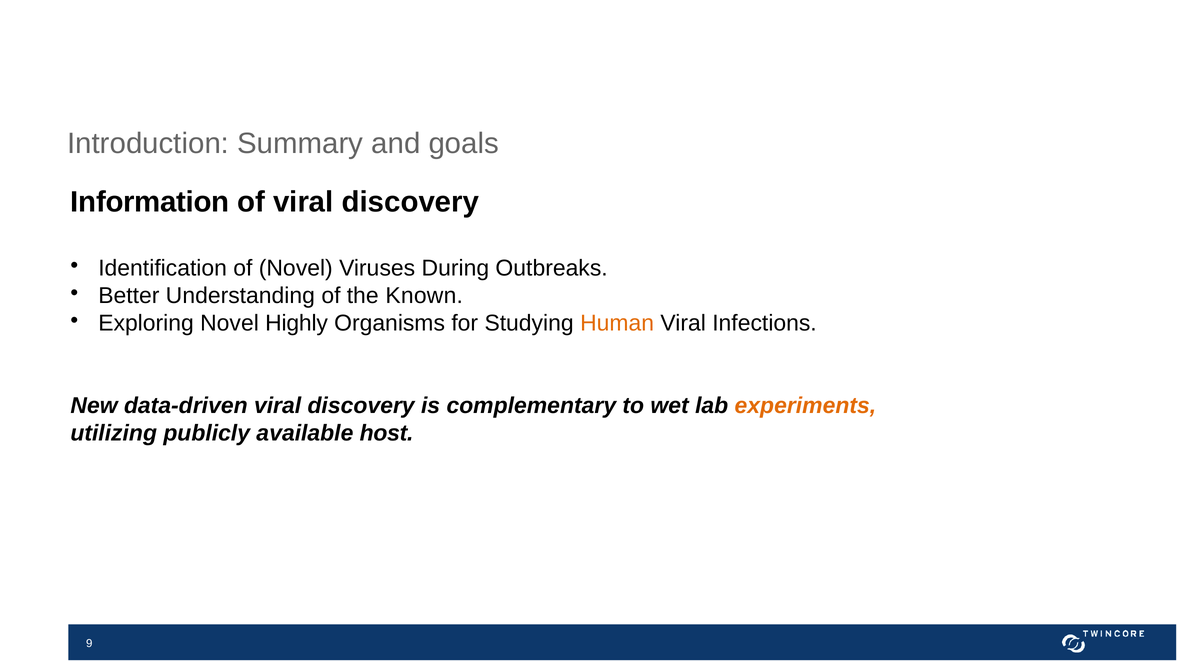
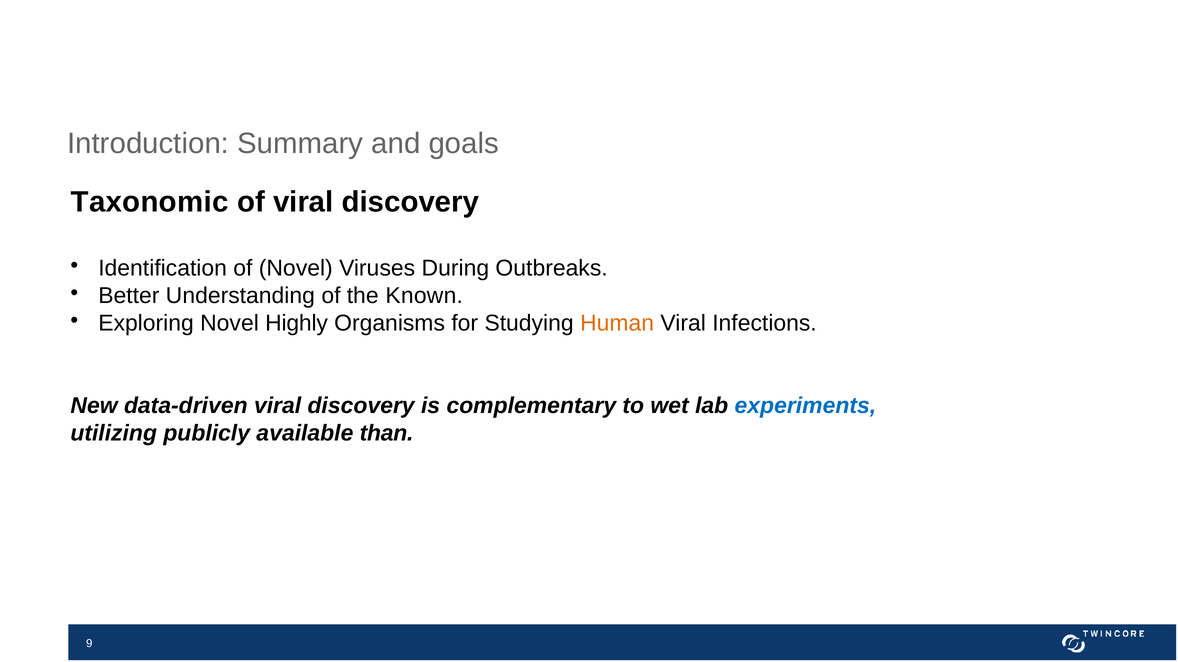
Information: Information -> Taxonomic
experiments colour: orange -> blue
host: host -> than
